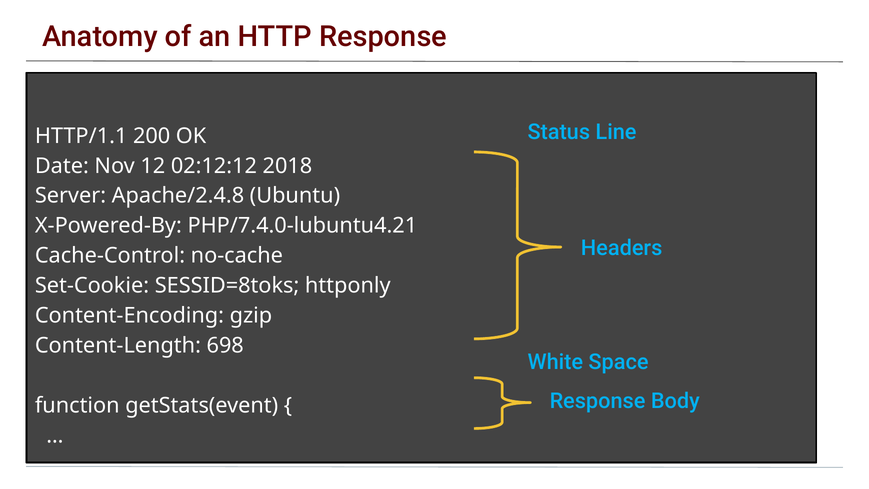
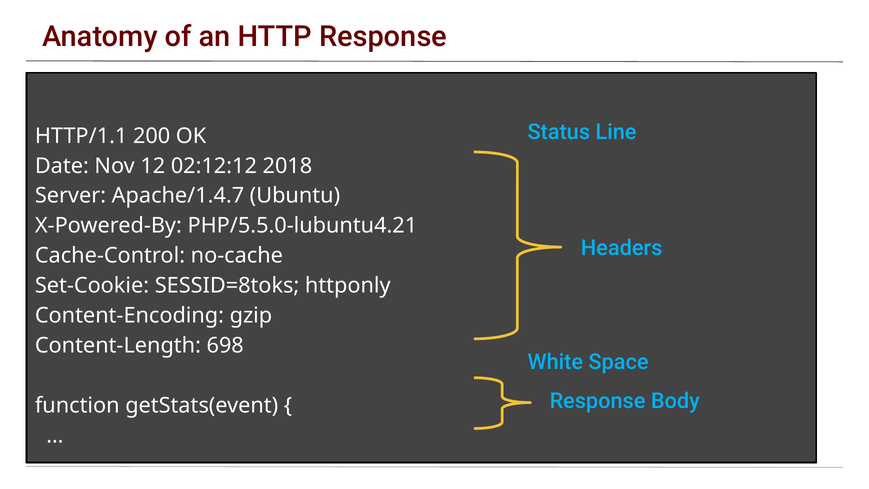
Apache/2.4.8: Apache/2.4.8 -> Apache/1.4.7
PHP/7.4.0-lubuntu4.21: PHP/7.4.0-lubuntu4.21 -> PHP/5.5.0-lubuntu4.21
